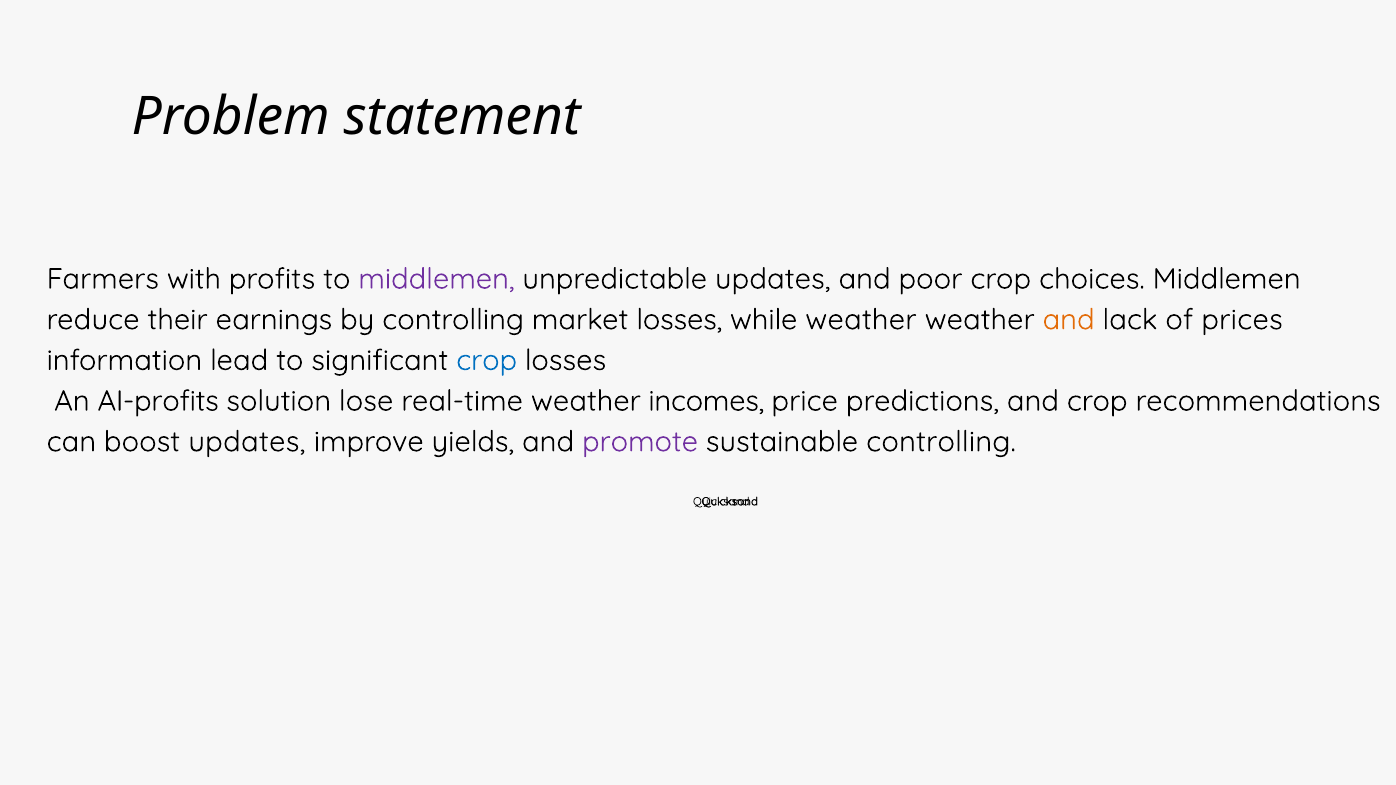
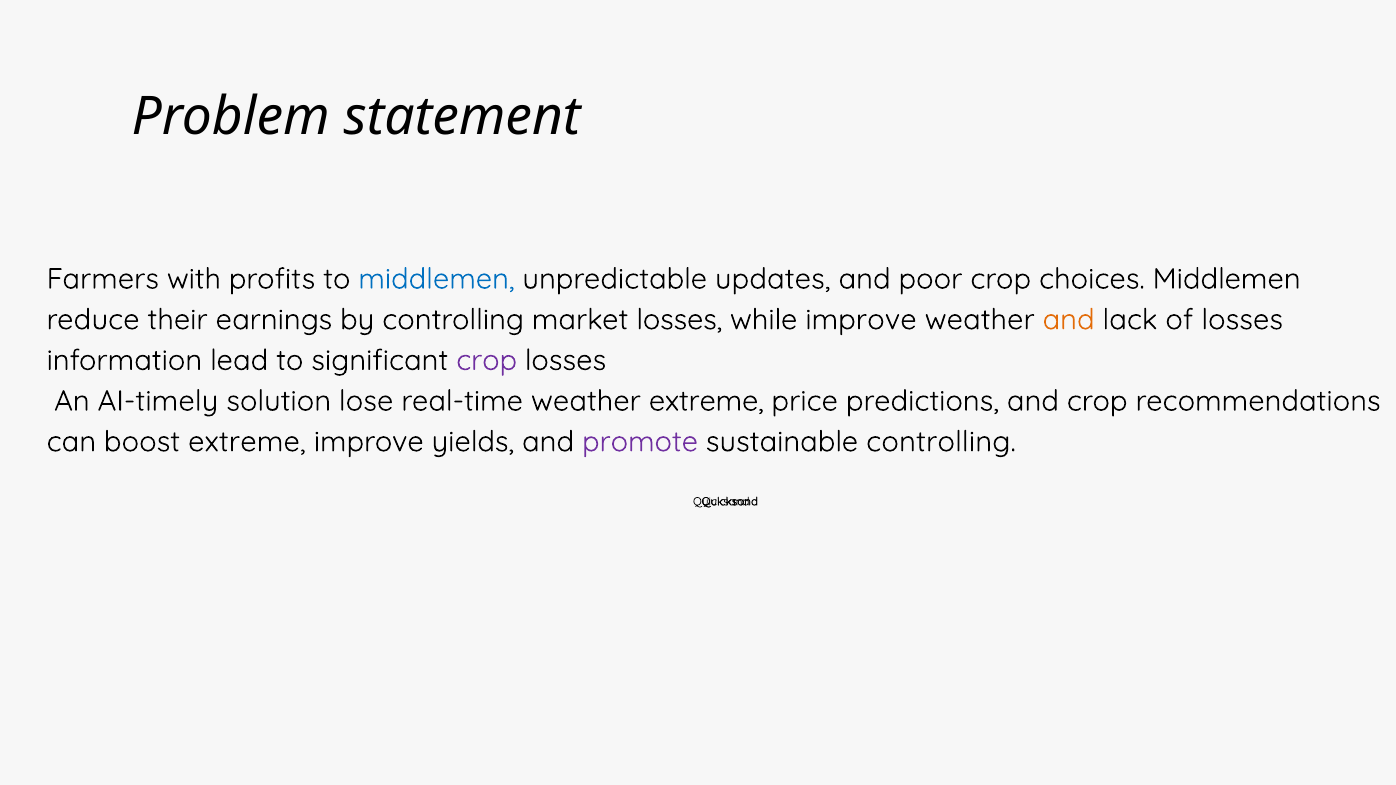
middlemen at (436, 279) colour: purple -> blue
while weather: weather -> improve
of prices: prices -> losses
crop at (487, 360) colour: blue -> purple
AI-profits: AI-profits -> AI-timely
weather incomes: incomes -> extreme
boost updates: updates -> extreme
